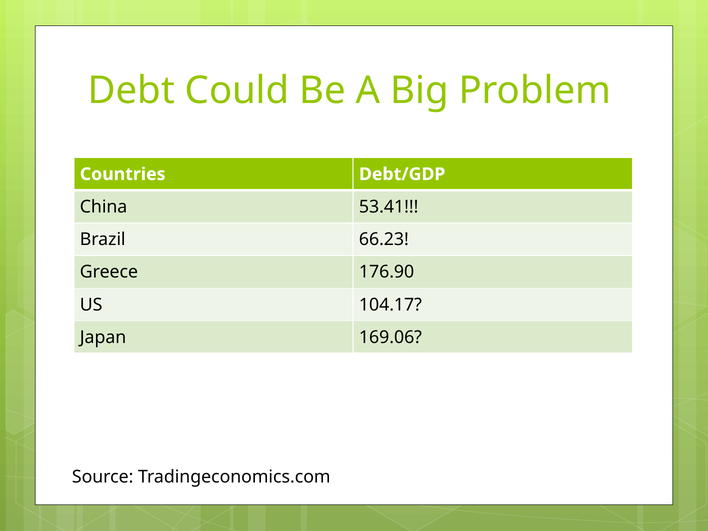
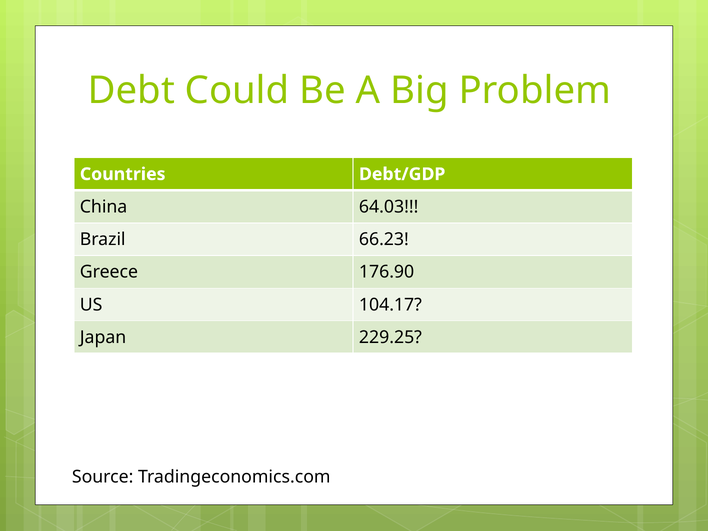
53.41: 53.41 -> 64.03
169.06: 169.06 -> 229.25
